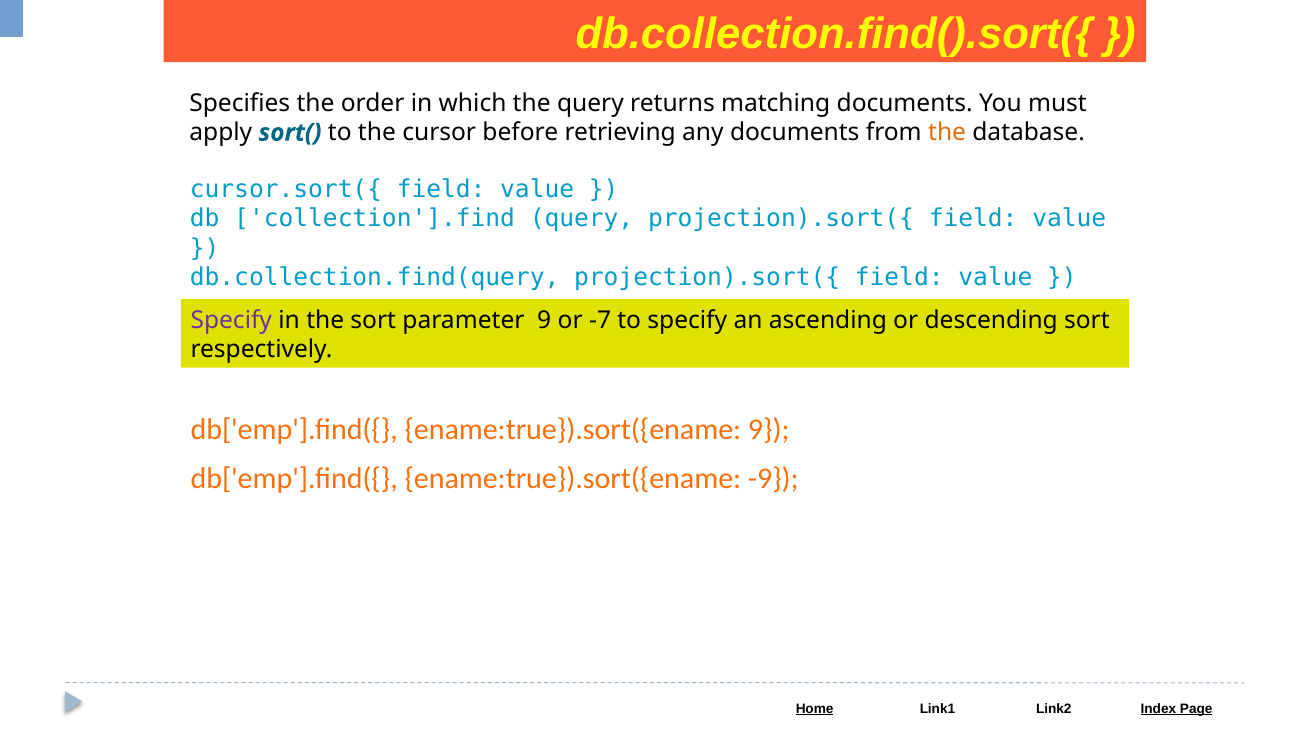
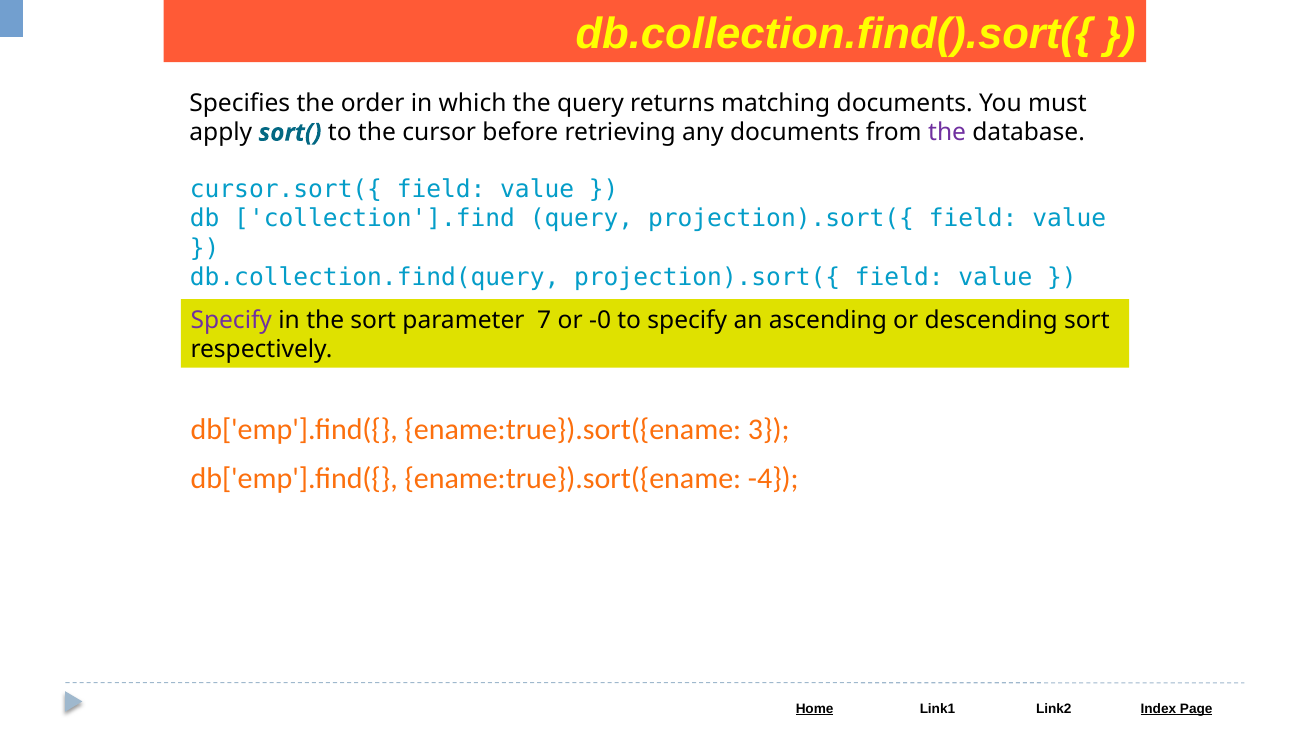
the at (947, 133) colour: orange -> purple
parameter 9: 9 -> 7
-7: -7 -> -0
ename:true}).sort({ename 9: 9 -> 3
-9: -9 -> -4
